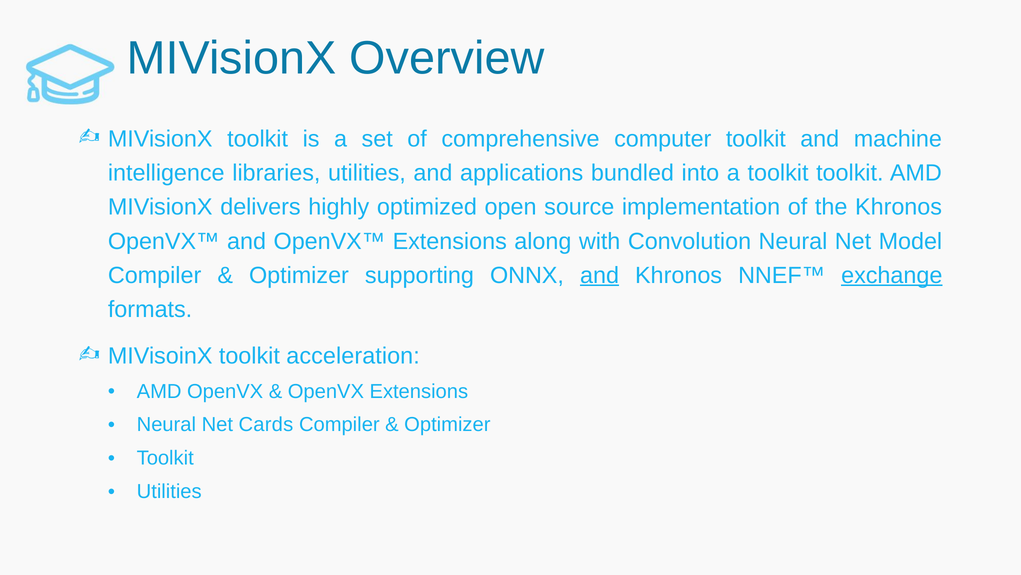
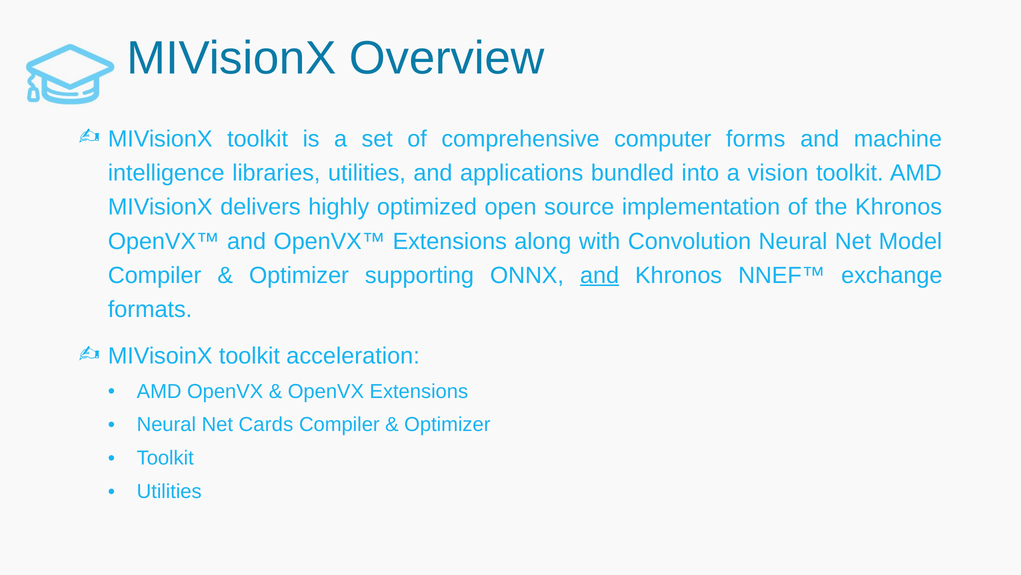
computer toolkit: toolkit -> forms
a toolkit: toolkit -> vision
exchange underline: present -> none
